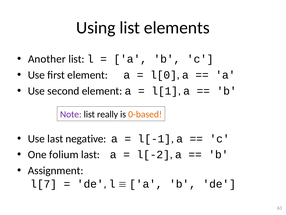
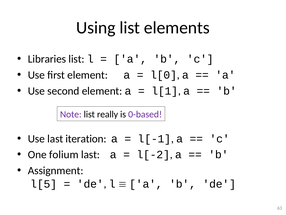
Another: Another -> Libraries
0-based colour: orange -> purple
negative: negative -> iteration
l[7: l[7 -> l[5
